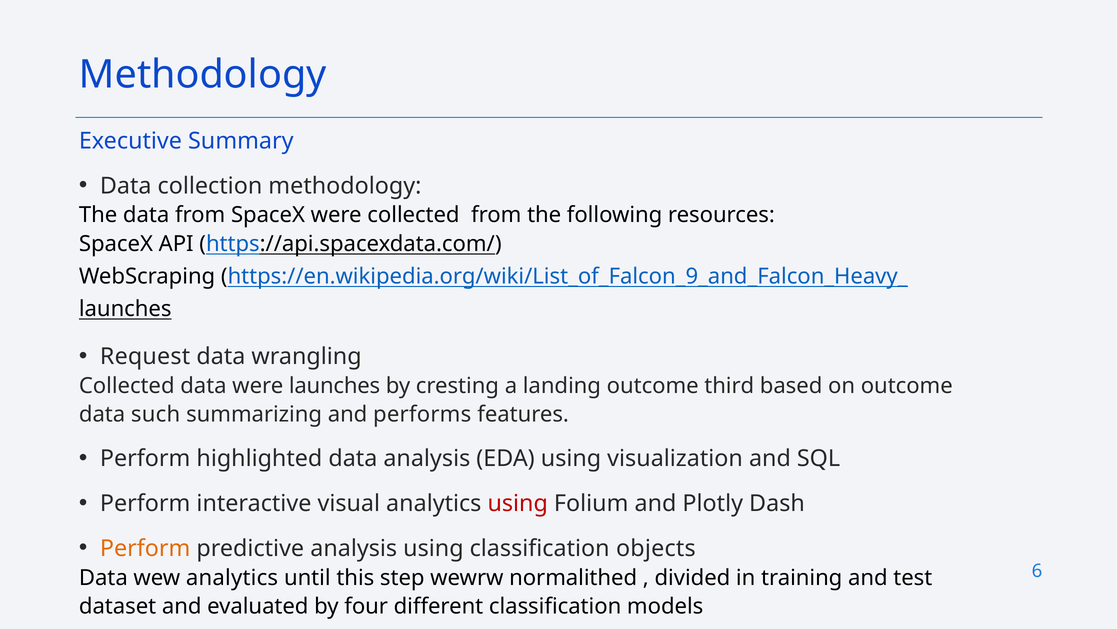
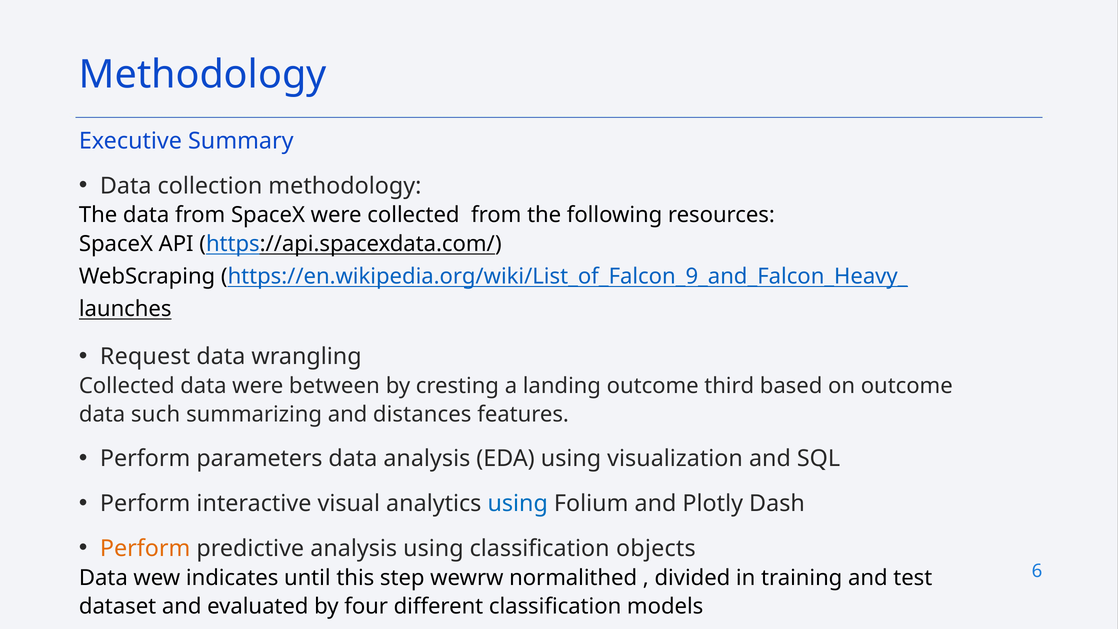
were launches: launches -> between
performs: performs -> distances
highlighted: highlighted -> parameters
using at (518, 503) colour: red -> blue
wew analytics: analytics -> indicates
